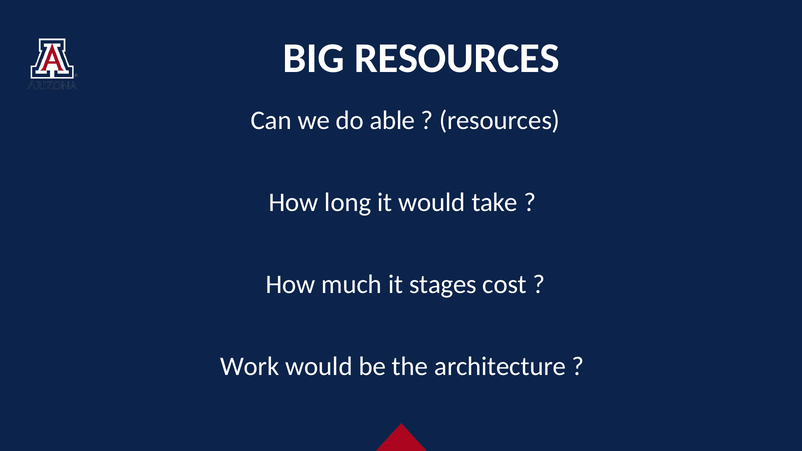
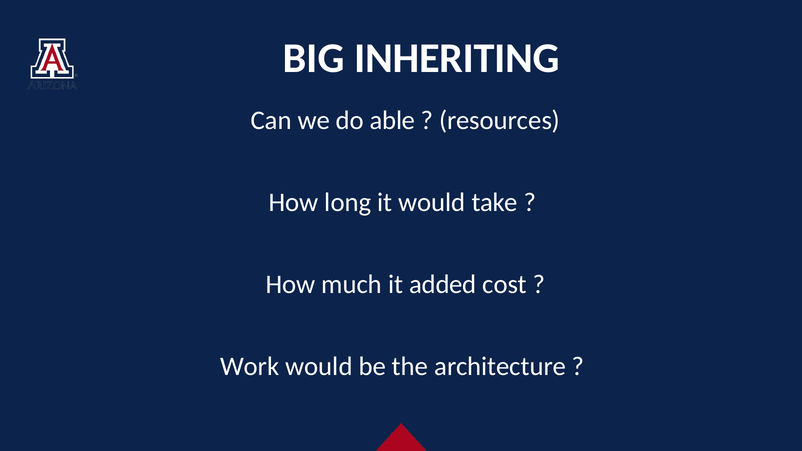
BIG RESOURCES: RESOURCES -> INHERITING
stages: stages -> added
